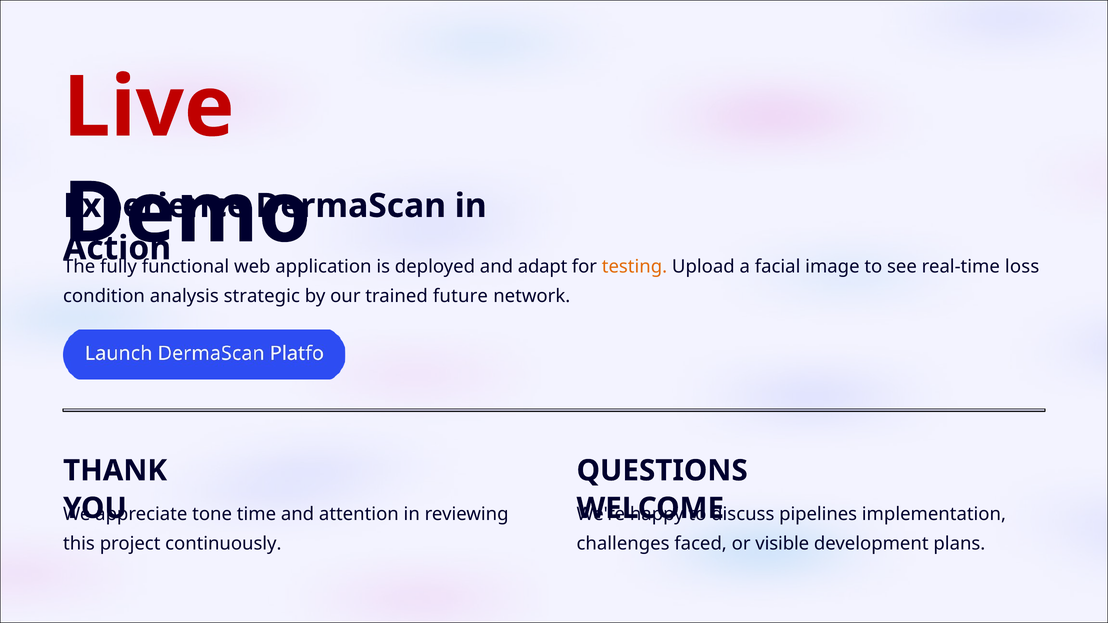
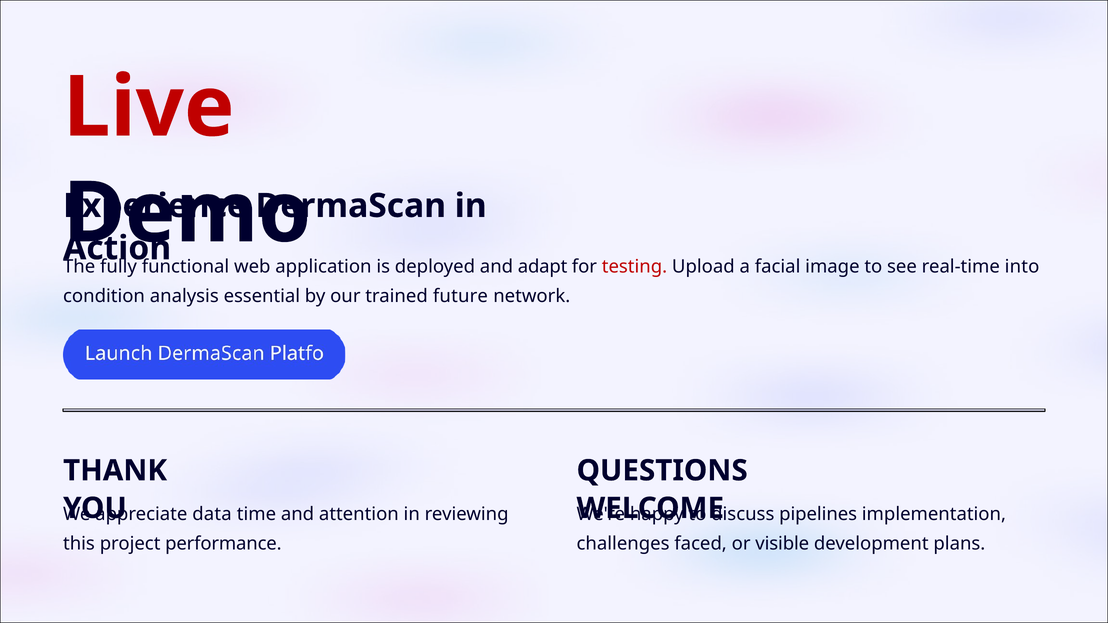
testing colour: orange -> red
loss: loss -> into
strategic: strategic -> essential
tone: tone -> data
continuously: continuously -> performance
